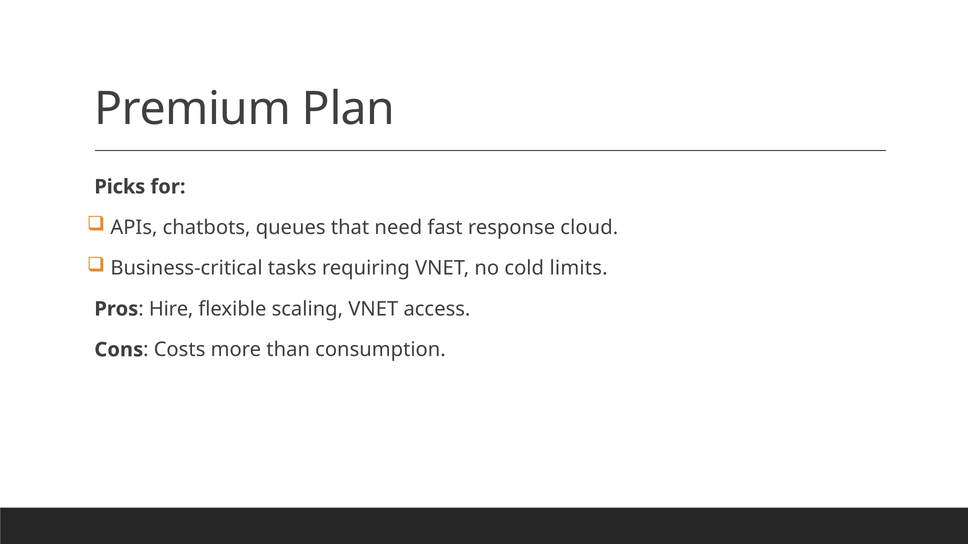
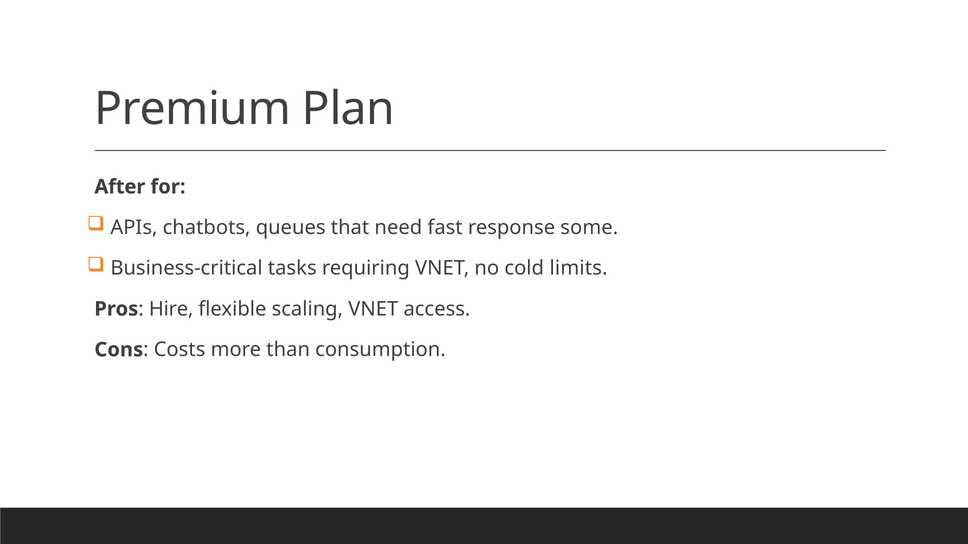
Picks: Picks -> After
cloud: cloud -> some
